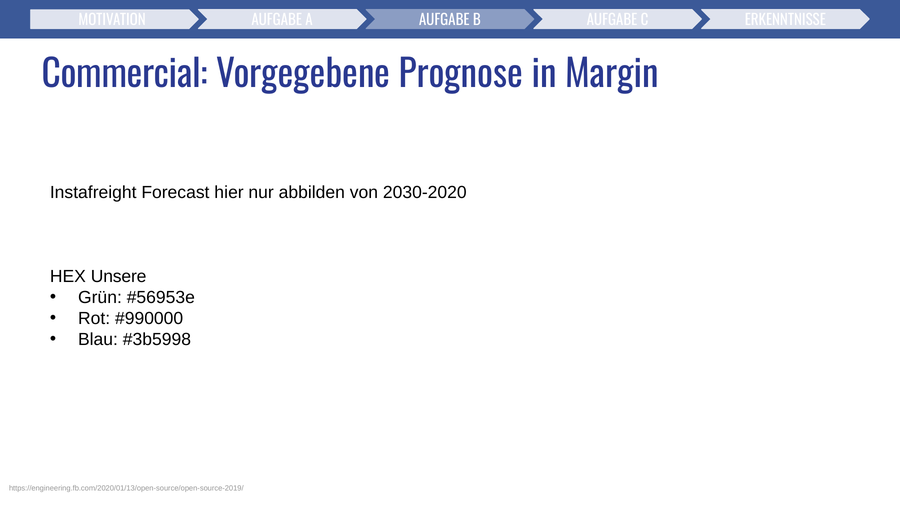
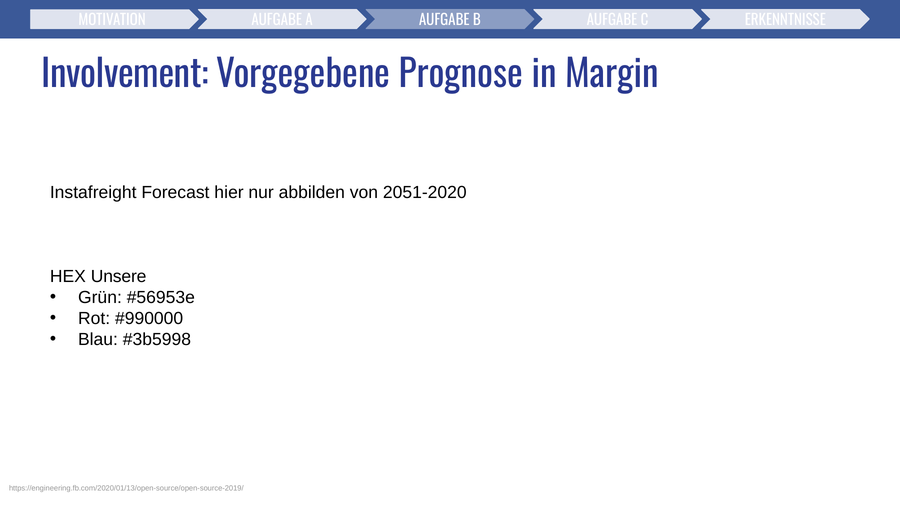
Commercial: Commercial -> Involvement
2030-2020: 2030-2020 -> 2051-2020
